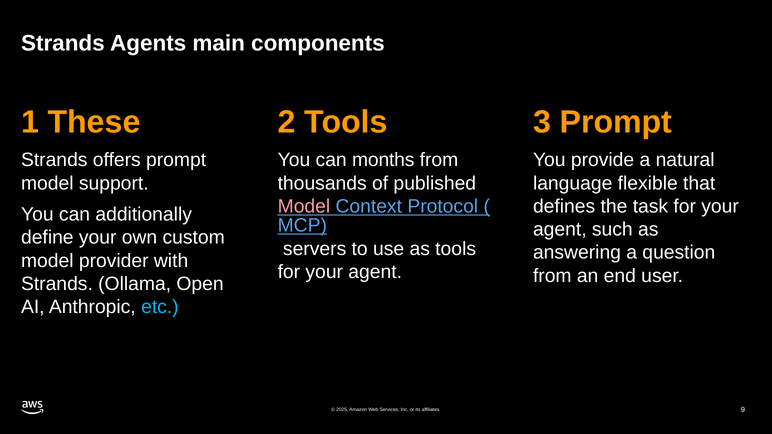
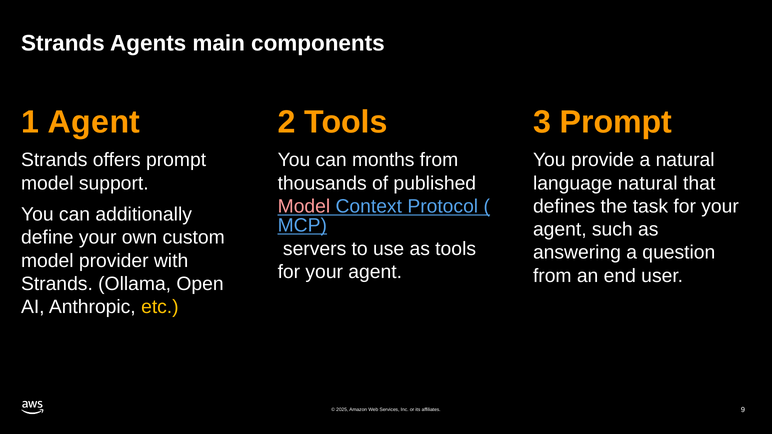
1 These: These -> Agent
language flexible: flexible -> natural
etc colour: light blue -> yellow
